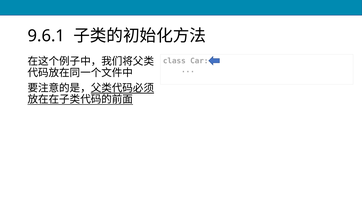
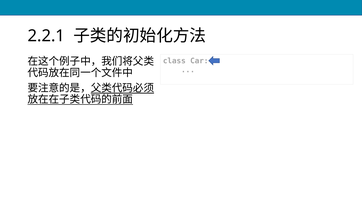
9.6.1: 9.6.1 -> 2.2.1
